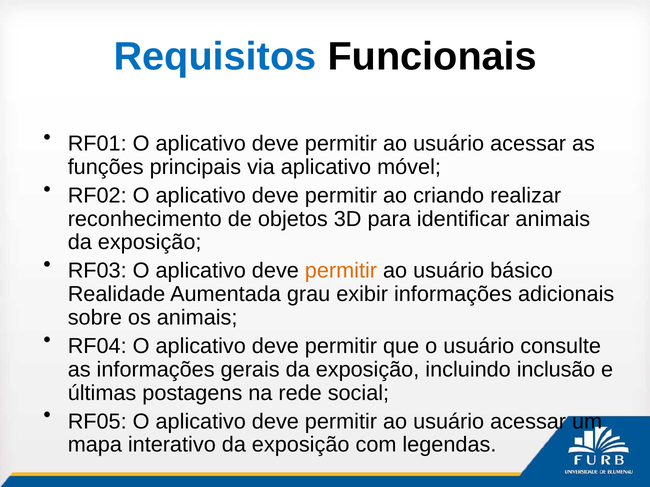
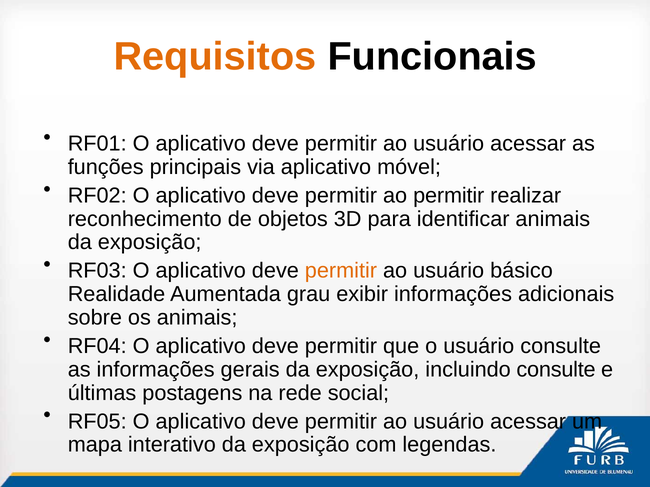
Requisitos colour: blue -> orange
ao criando: criando -> permitir
incluindo inclusão: inclusão -> consulte
